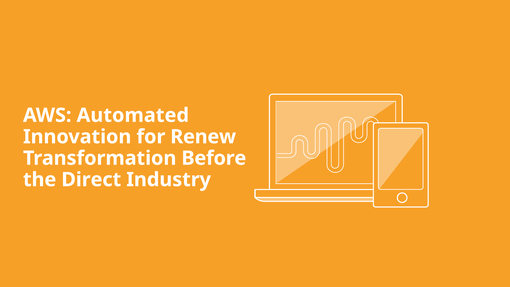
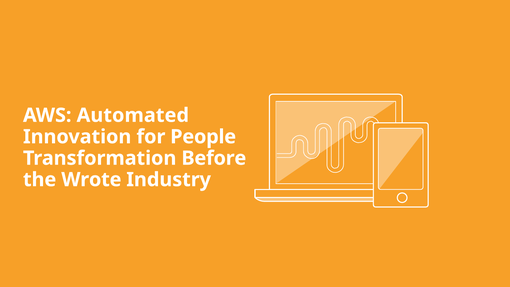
Renew: Renew -> People
Direct: Direct -> Wrote
